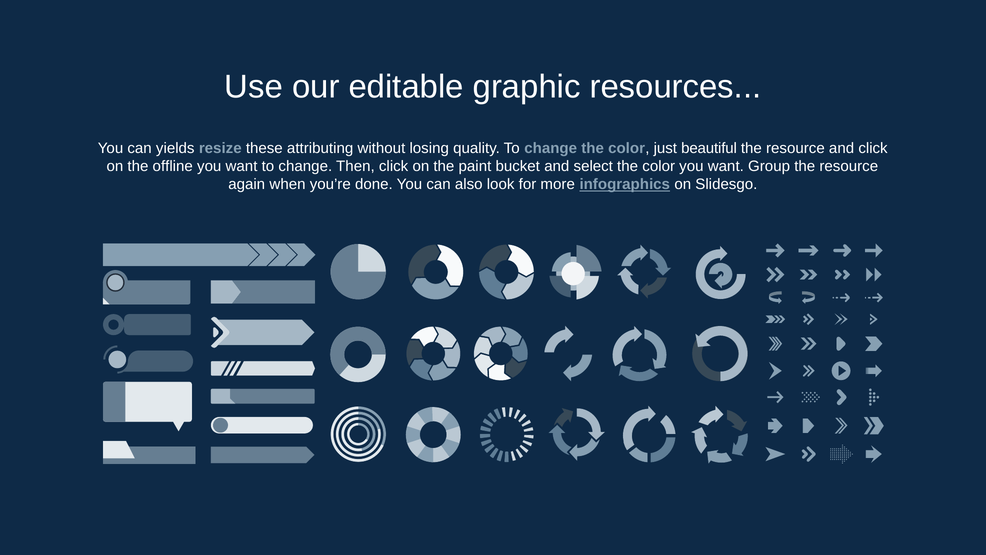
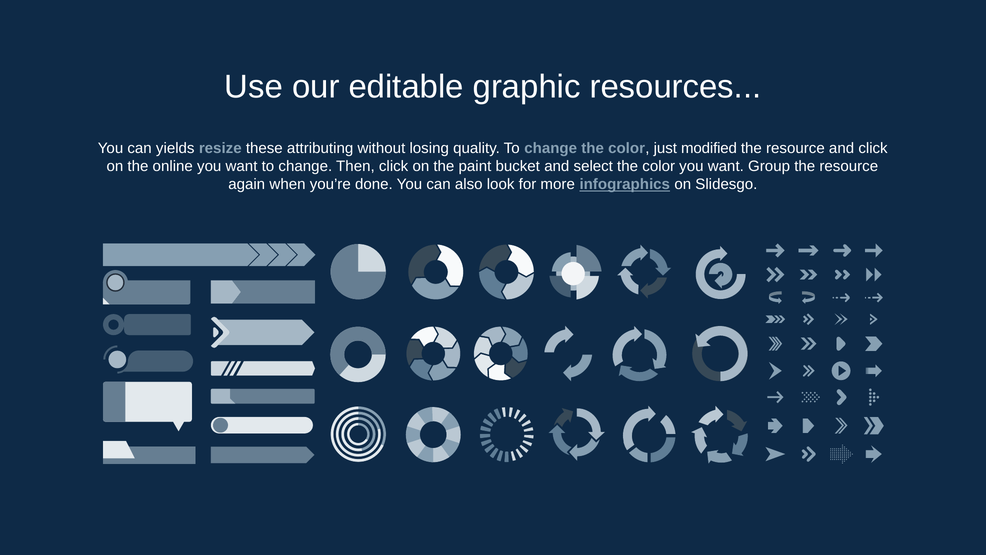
beautiful: beautiful -> modified
offline: offline -> online
